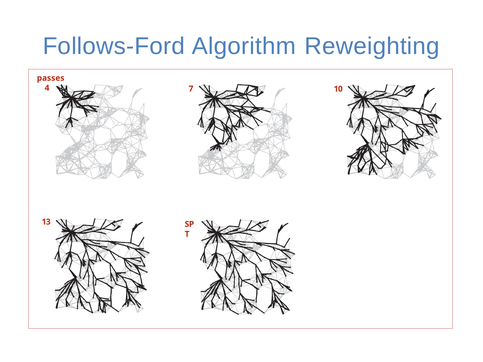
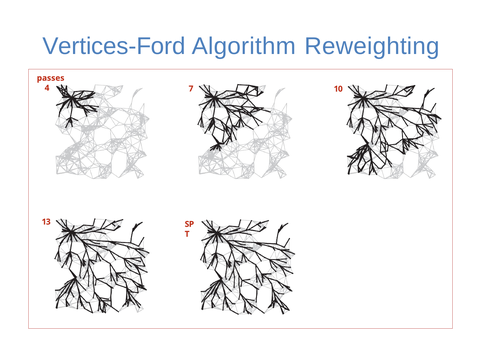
Follows-Ford: Follows-Ford -> Vertices-Ford
